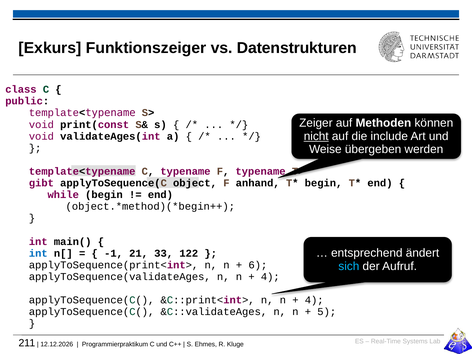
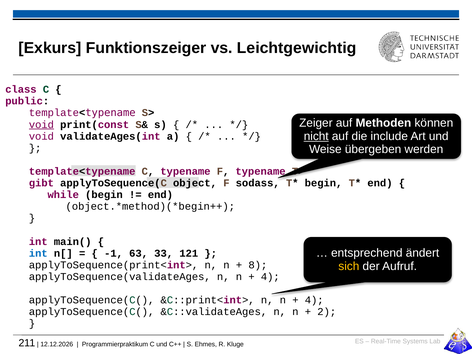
Datenstrukturen: Datenstrukturen -> Leichtgewichtig
void at (41, 125) underline: none -> present
anhand: anhand -> sodass
21: 21 -> 63
122: 122 -> 121
sich colour: light blue -> yellow
6: 6 -> 8
5: 5 -> 2
